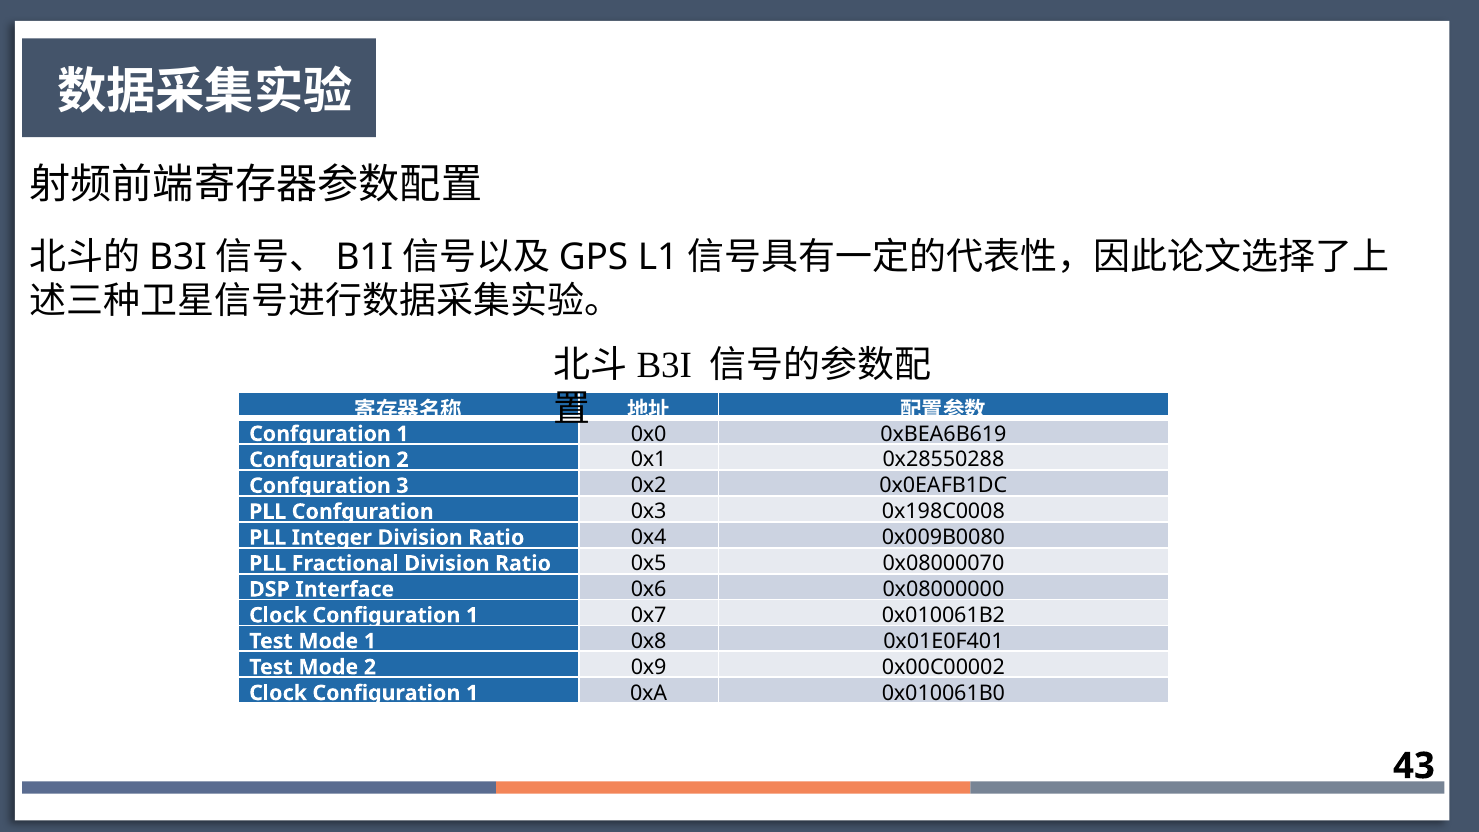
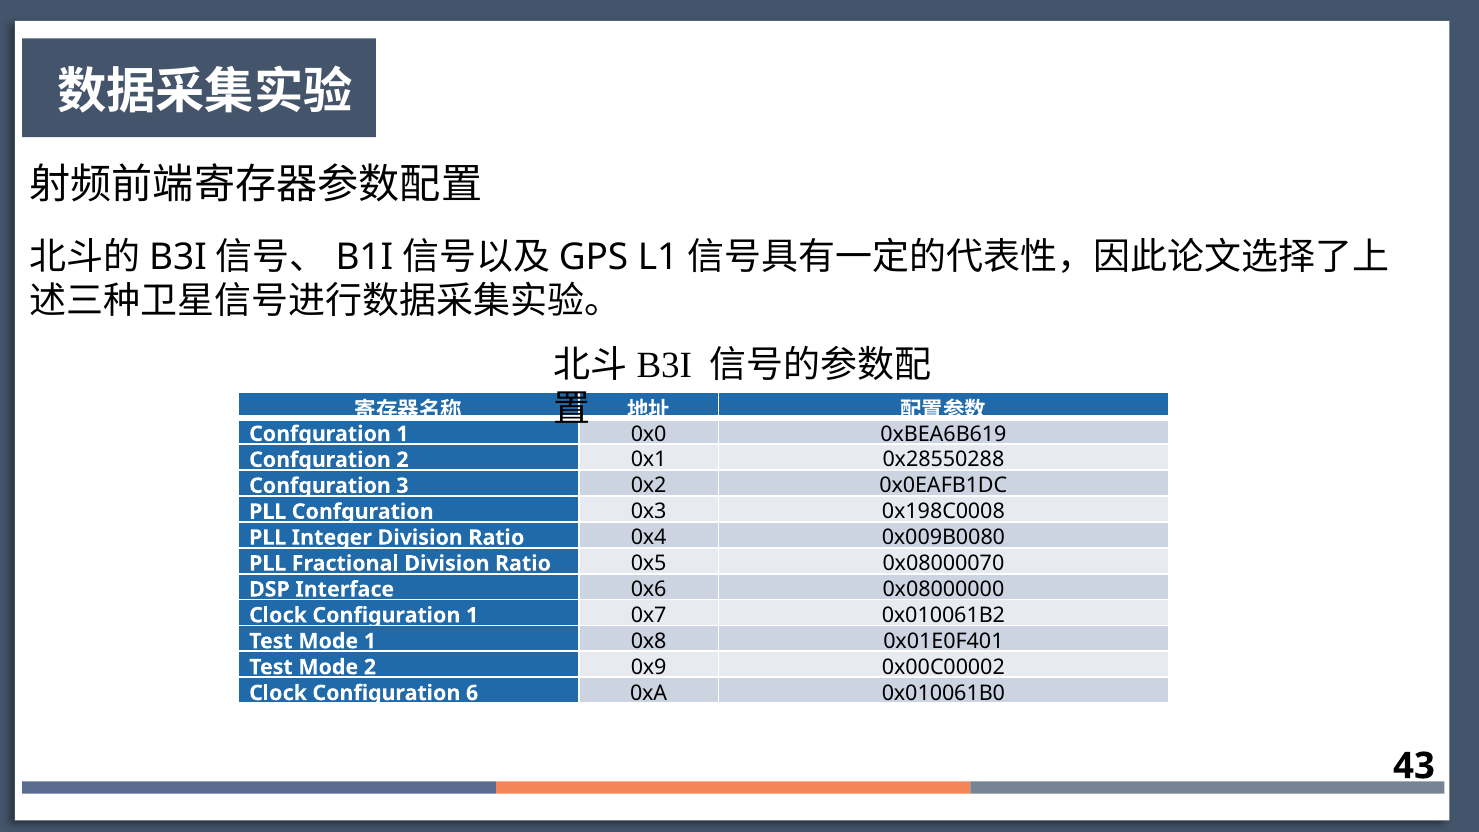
1 at (472, 693): 1 -> 6
